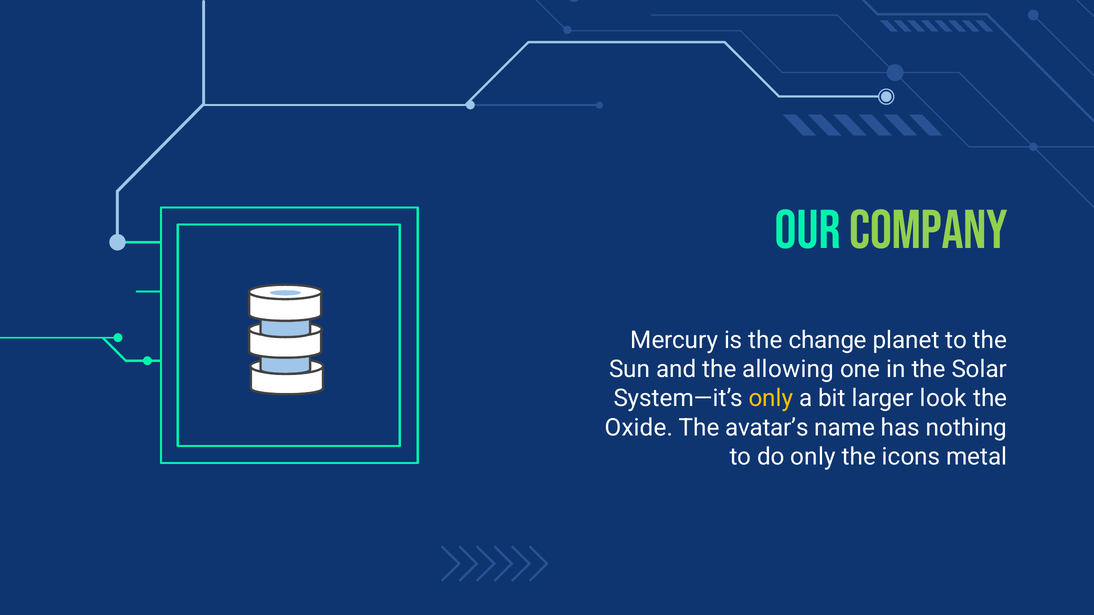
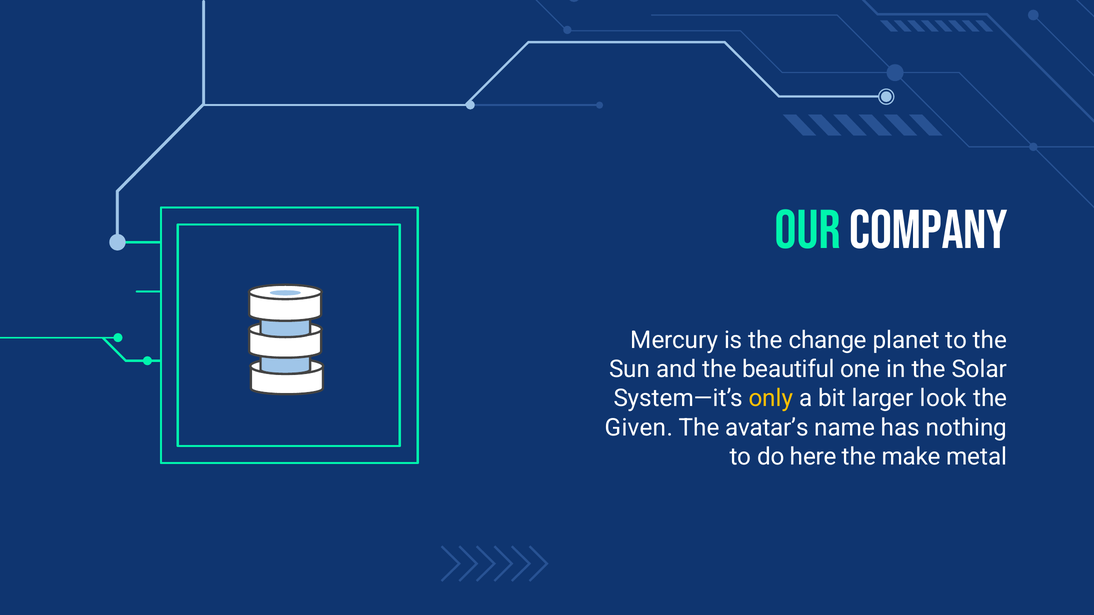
COMPANY colour: light green -> white
allowing: allowing -> beautiful
Oxide: Oxide -> Given
do only: only -> here
icons: icons -> make
